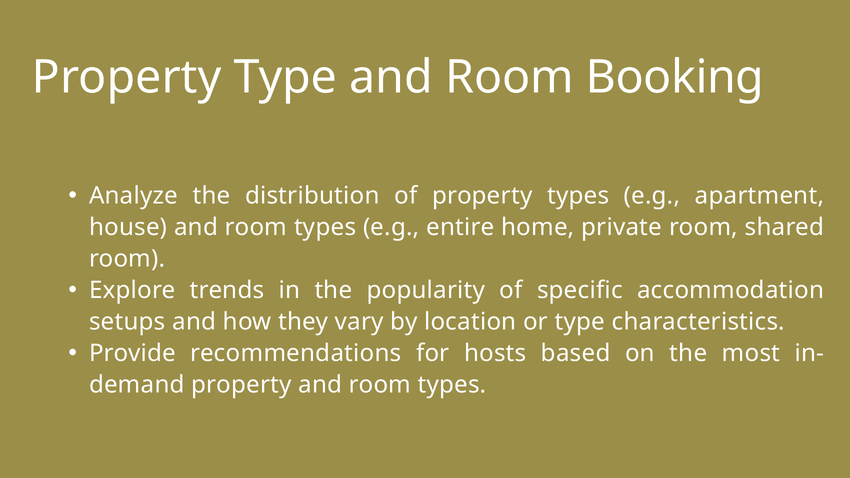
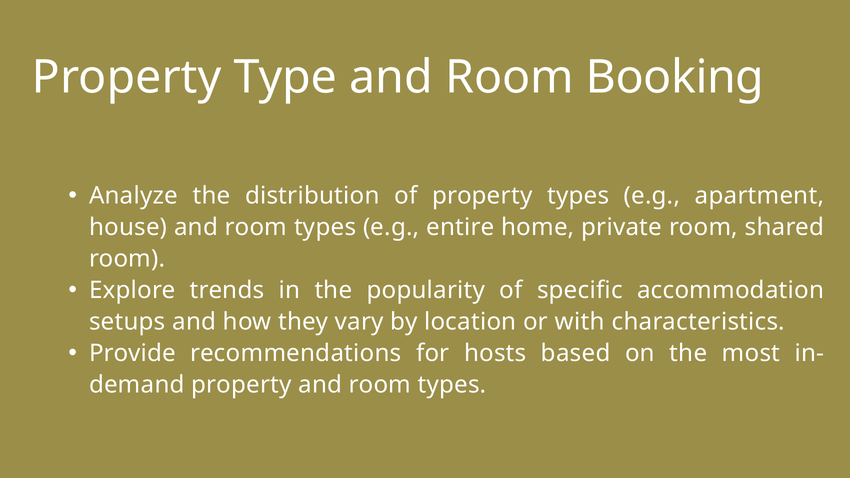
or type: type -> with
